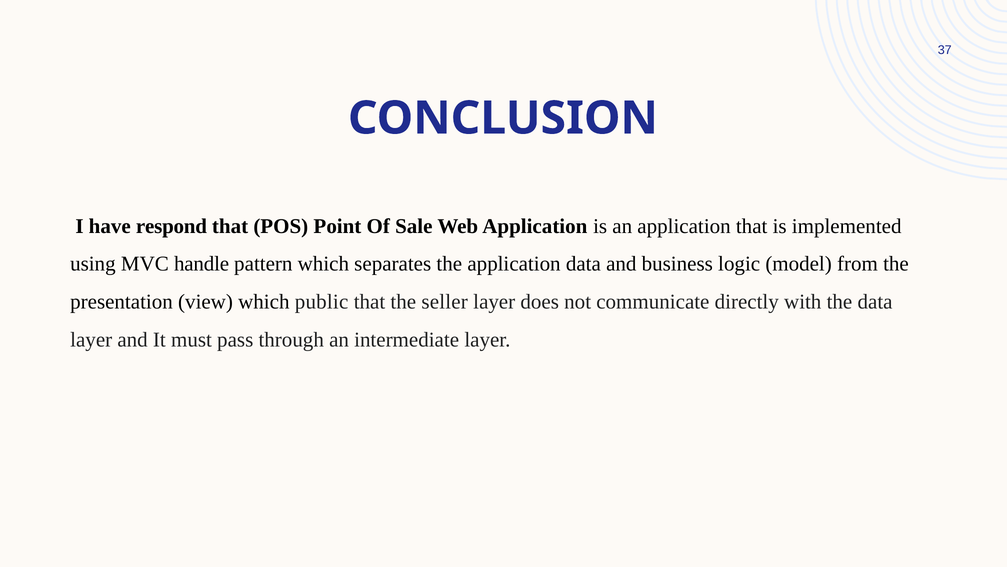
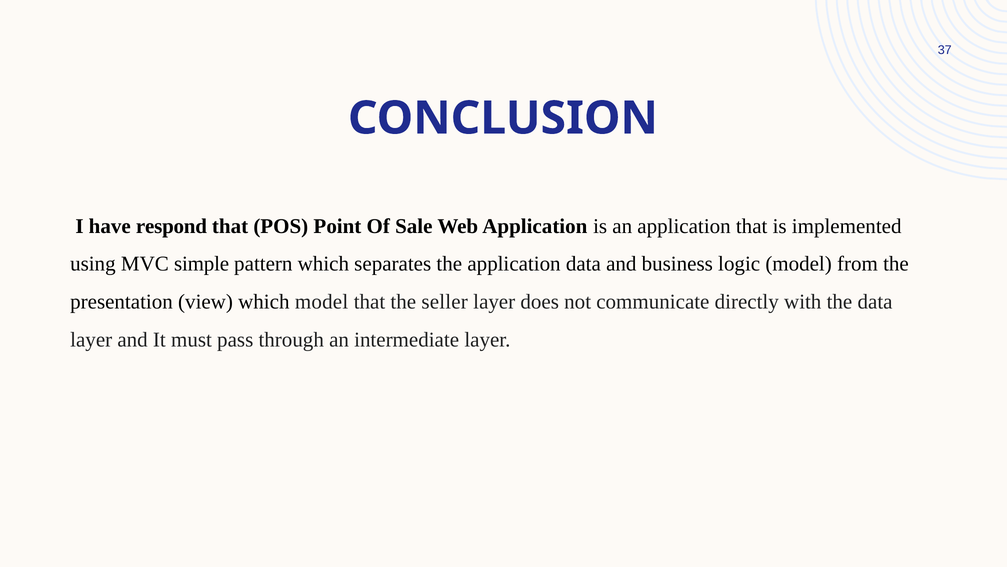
handle: handle -> simple
which public: public -> model
